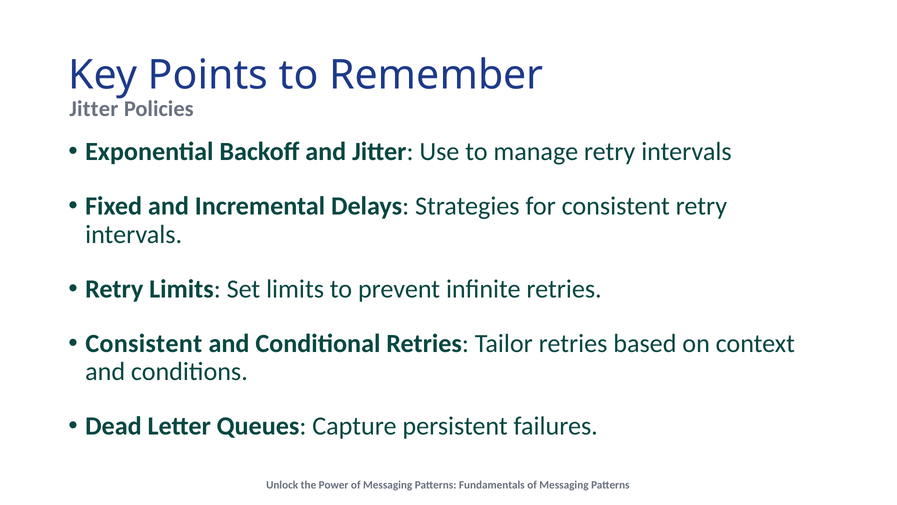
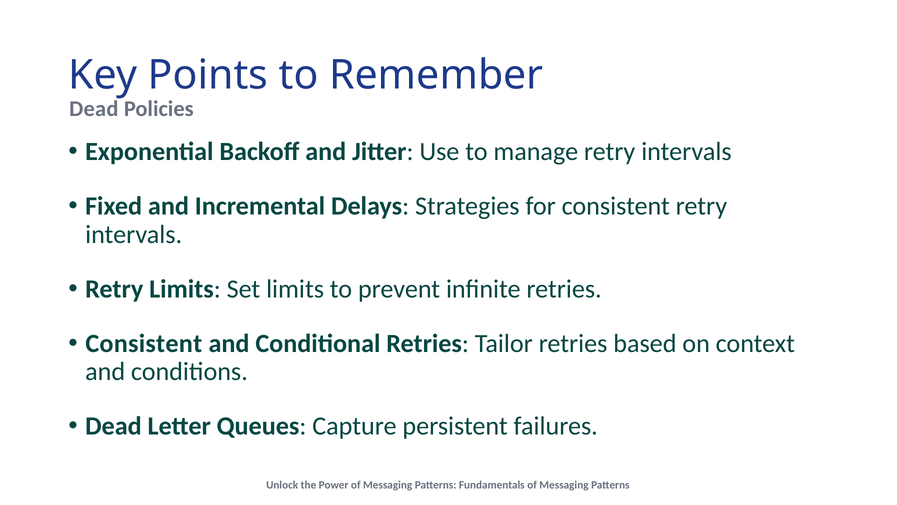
Jitter at (94, 109): Jitter -> Dead
